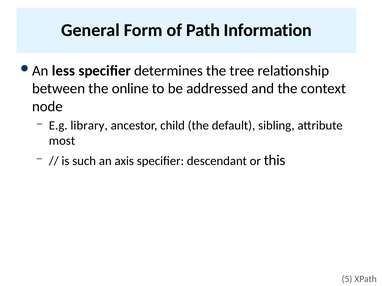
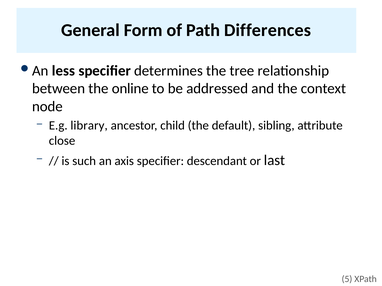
Information: Information -> Differences
most: most -> close
this: this -> last
